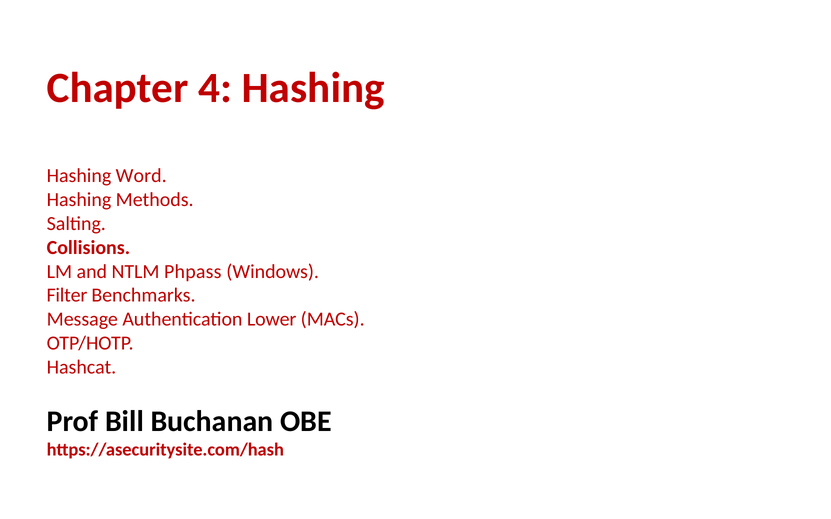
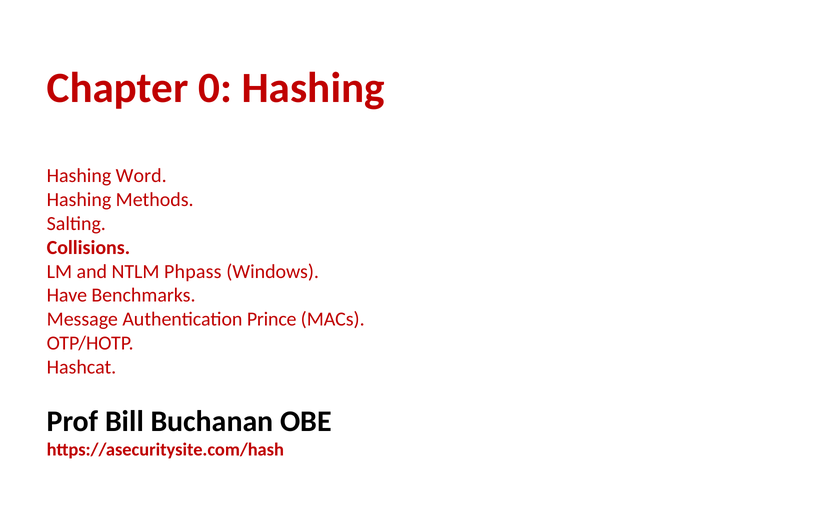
4: 4 -> 0
Filter: Filter -> Have
Lower: Lower -> Prince
